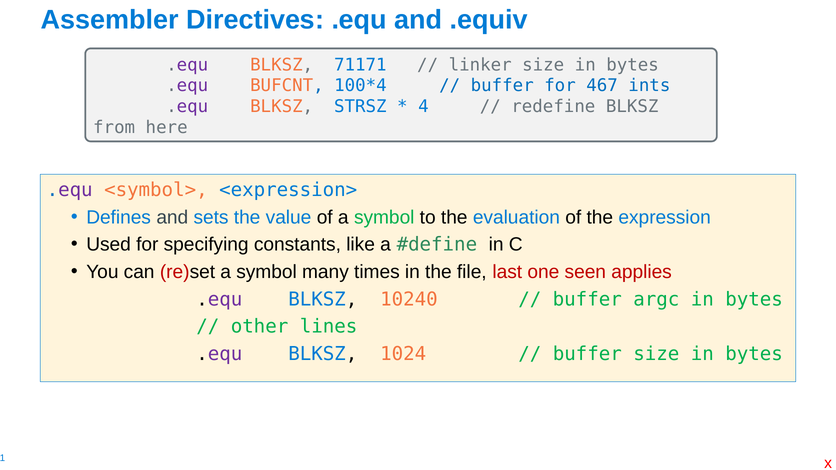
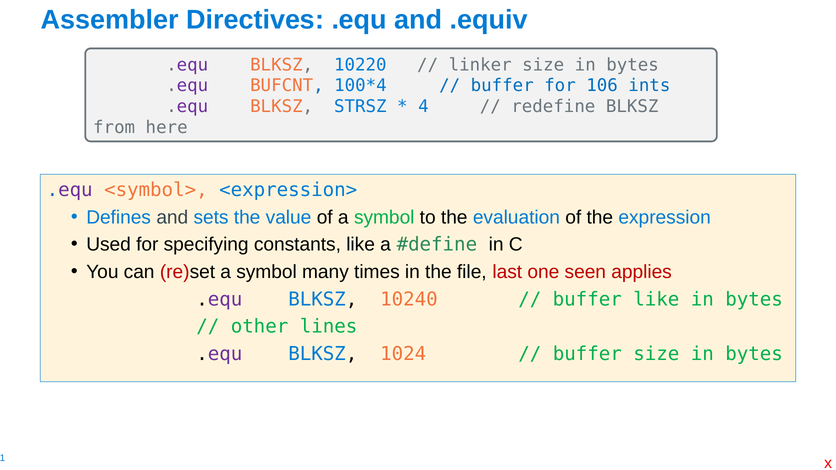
71171: 71171 -> 10220
467: 467 -> 106
buffer argc: argc -> like
